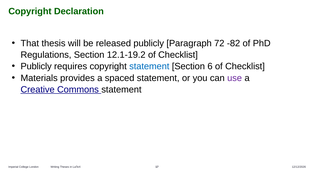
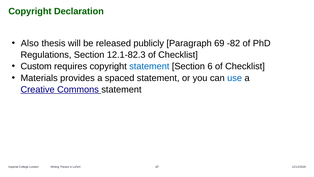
That: That -> Also
72: 72 -> 69
12.1-19.2: 12.1-19.2 -> 12.1-82.3
Publicly at (36, 66): Publicly -> Custom
use colour: purple -> blue
